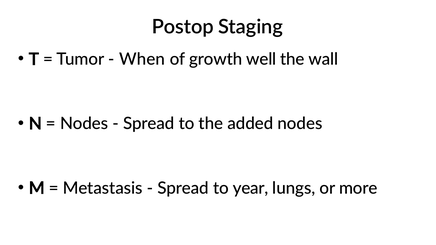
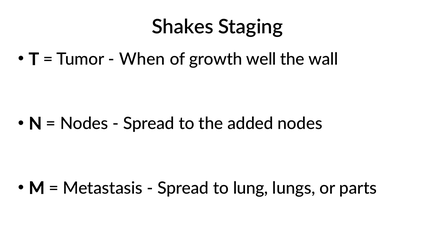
Postop: Postop -> Shakes
year: year -> lung
more: more -> parts
